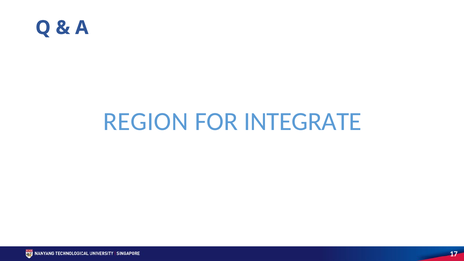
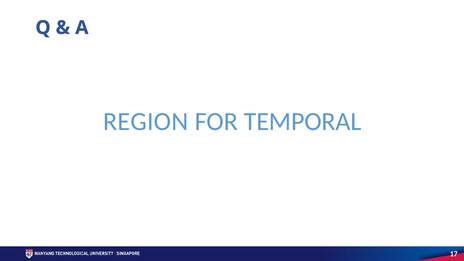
INTEGRATE: INTEGRATE -> TEMPORAL
